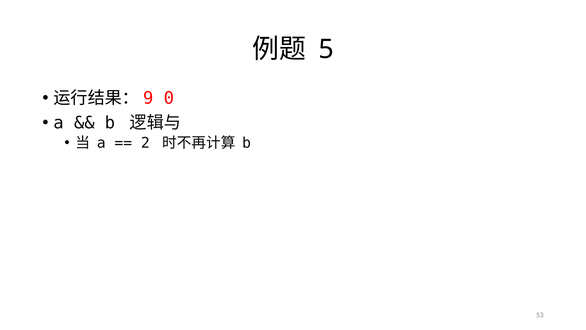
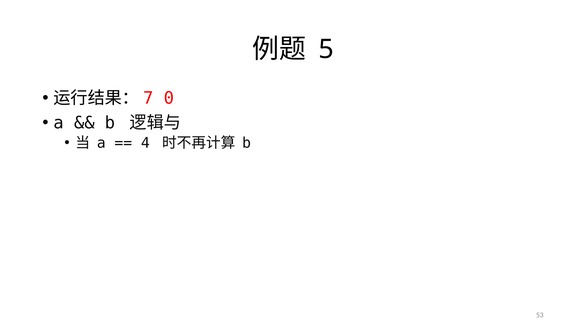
9: 9 -> 7
2: 2 -> 4
